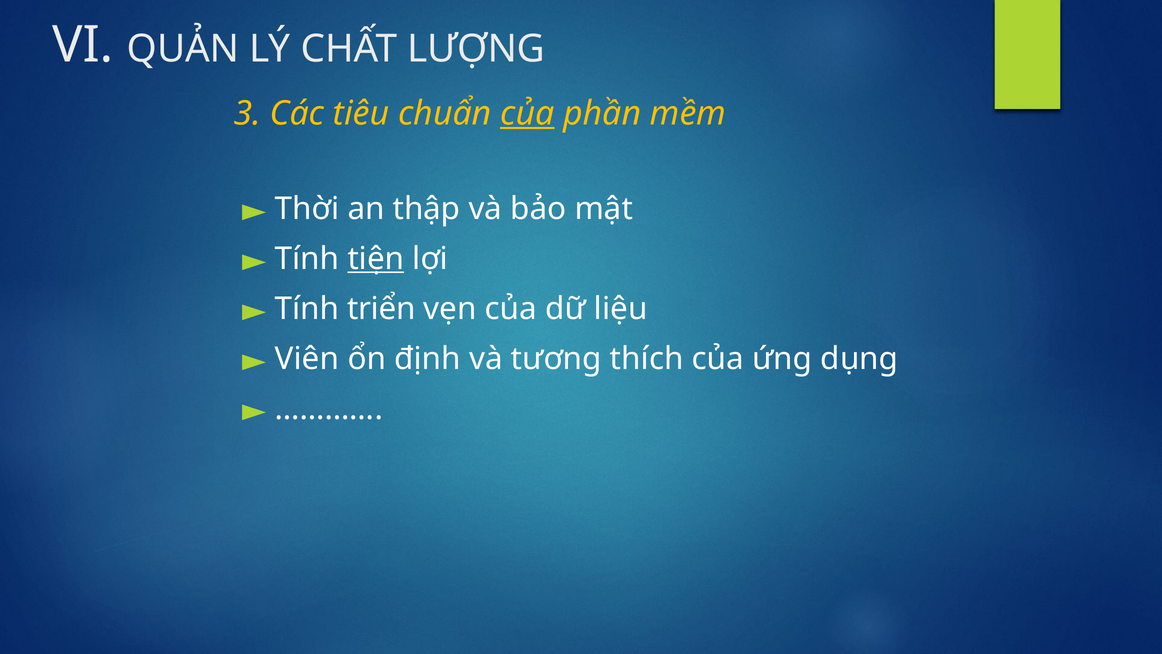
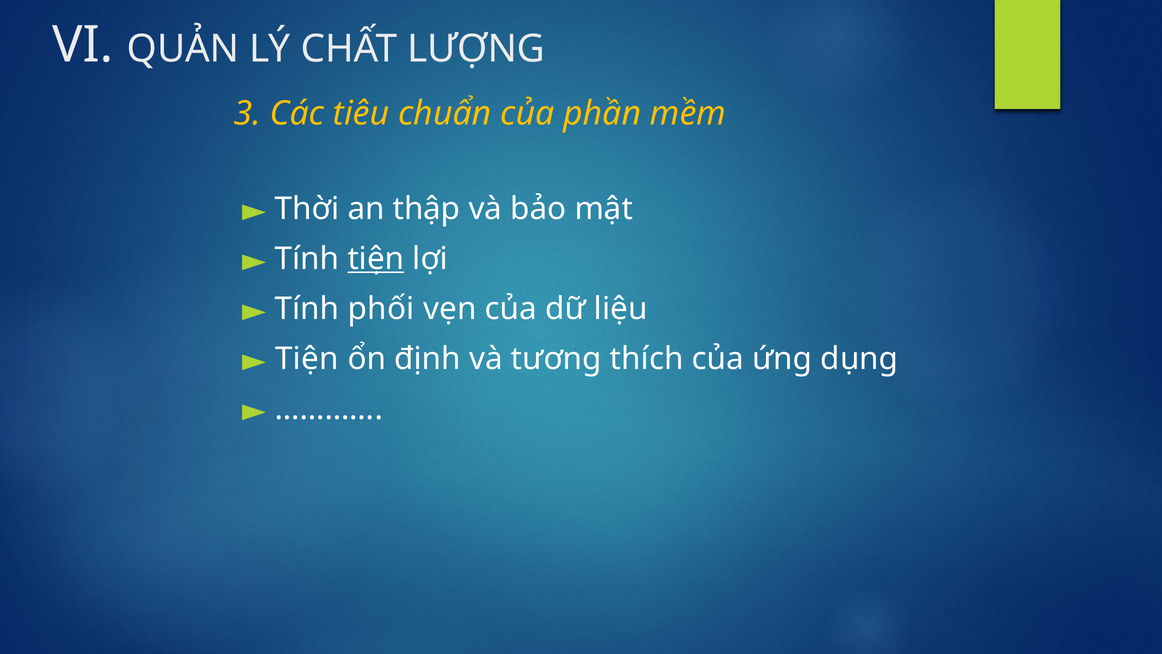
của at (527, 113) underline: present -> none
triển: triển -> phối
Viên at (307, 358): Viên -> Tiện
